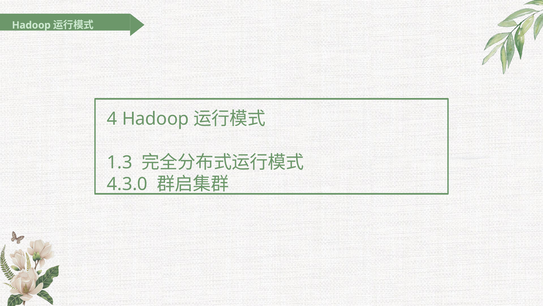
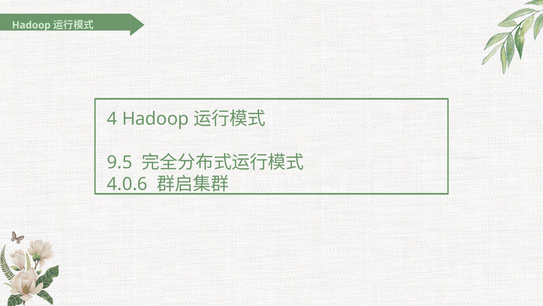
1.3: 1.3 -> 9.5
4.3.0: 4.3.0 -> 4.0.6
